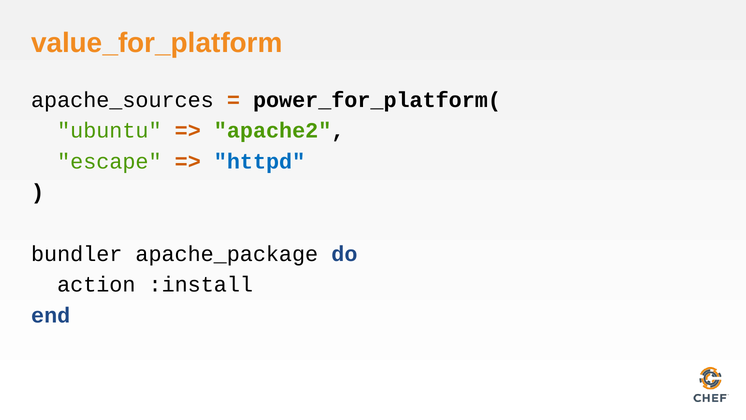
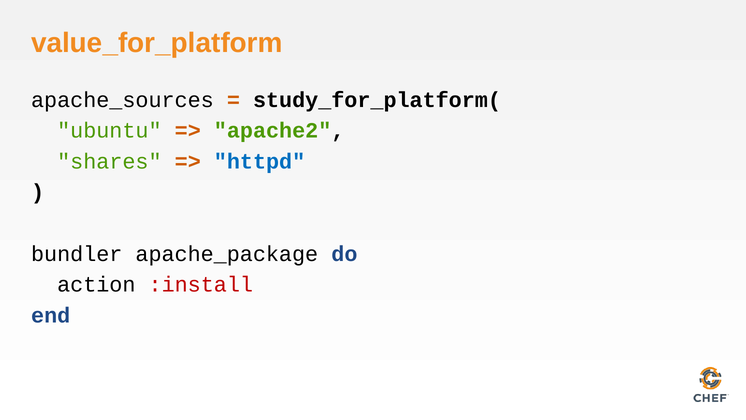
power_for_platform(: power_for_platform( -> study_for_platform(
escape: escape -> shares
:install colour: black -> red
